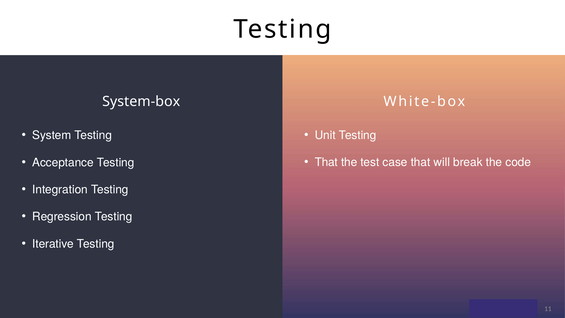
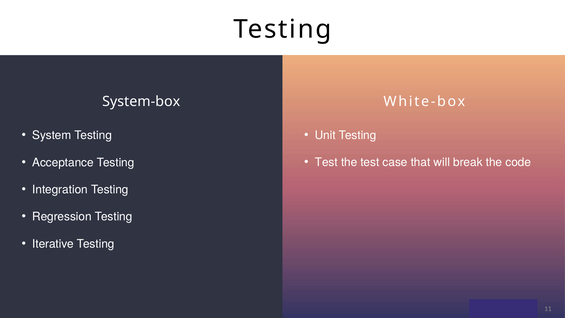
That at (326, 162): That -> Test
